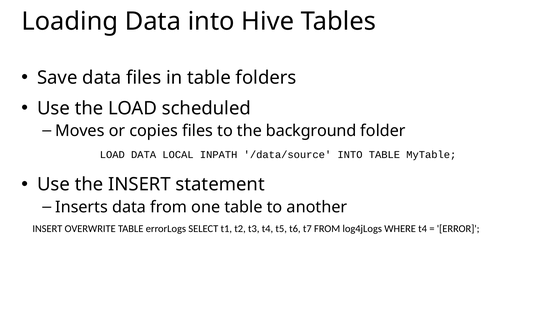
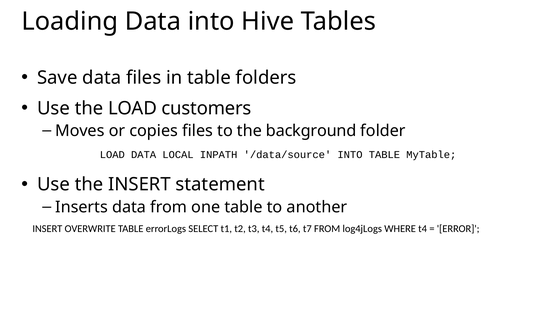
scheduled: scheduled -> customers
